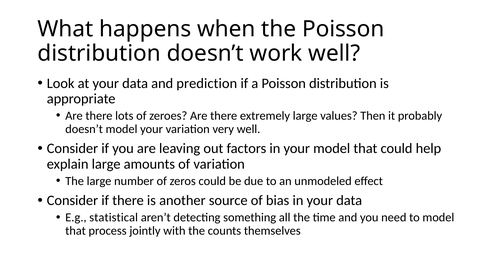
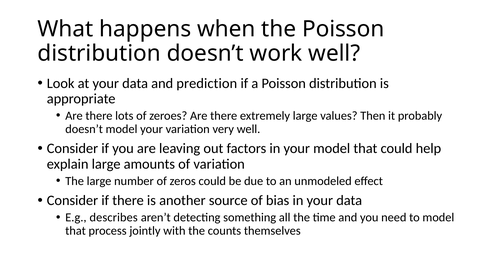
statistical: statistical -> describes
